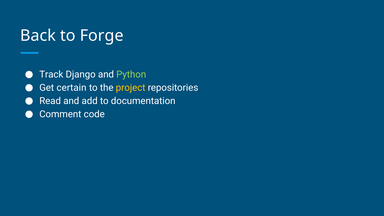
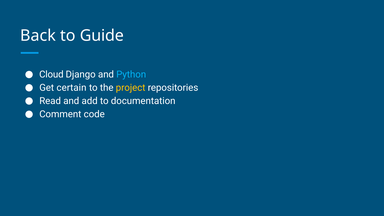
Forge: Forge -> Guide
Track: Track -> Cloud
Python colour: light green -> light blue
